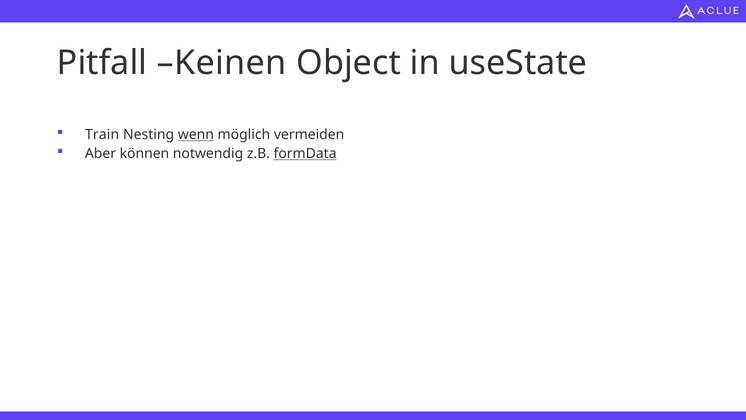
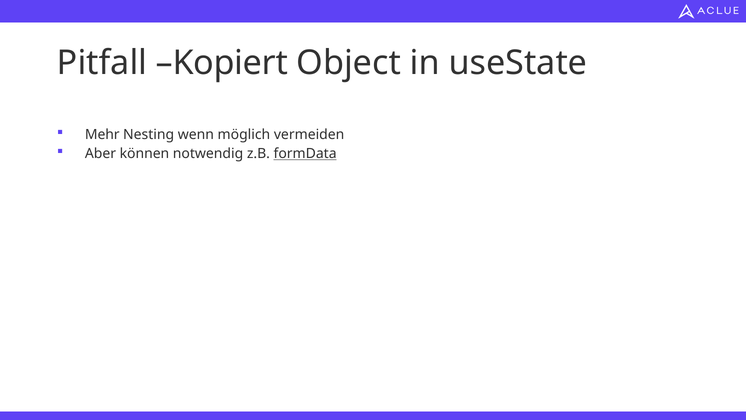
Keinen: Keinen -> Kopiert
Train: Train -> Mehr
wenn underline: present -> none
